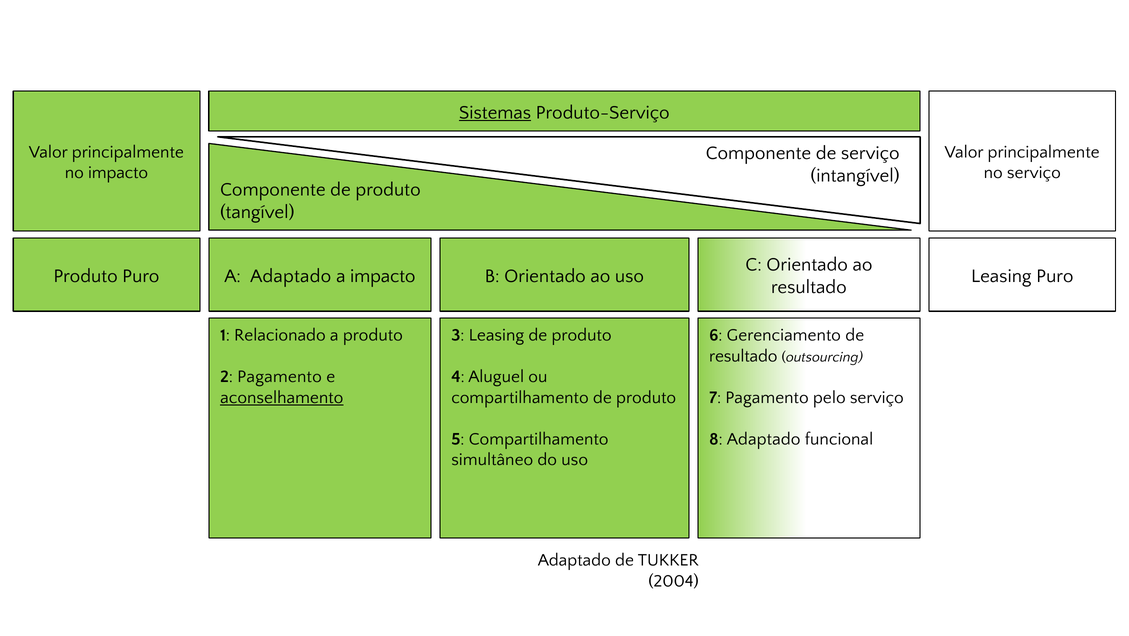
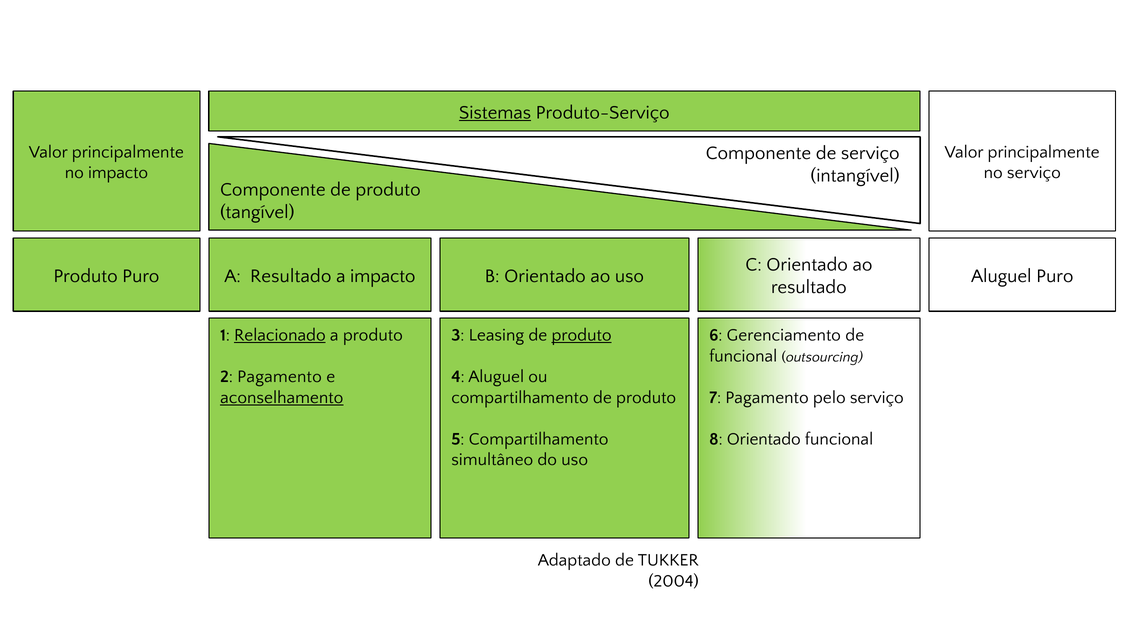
A Adaptado: Adaptado -> Resultado
Leasing at (1001, 276): Leasing -> Aluguel
Relacionado underline: none -> present
produto at (582, 335) underline: none -> present
resultado at (743, 356): resultado -> funcional
8 Adaptado: Adaptado -> Orientado
